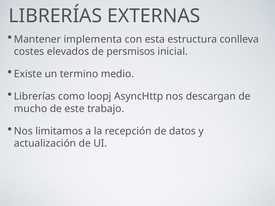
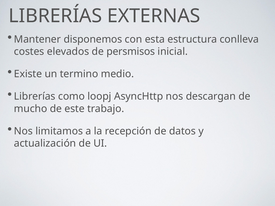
implementa: implementa -> disponemos
